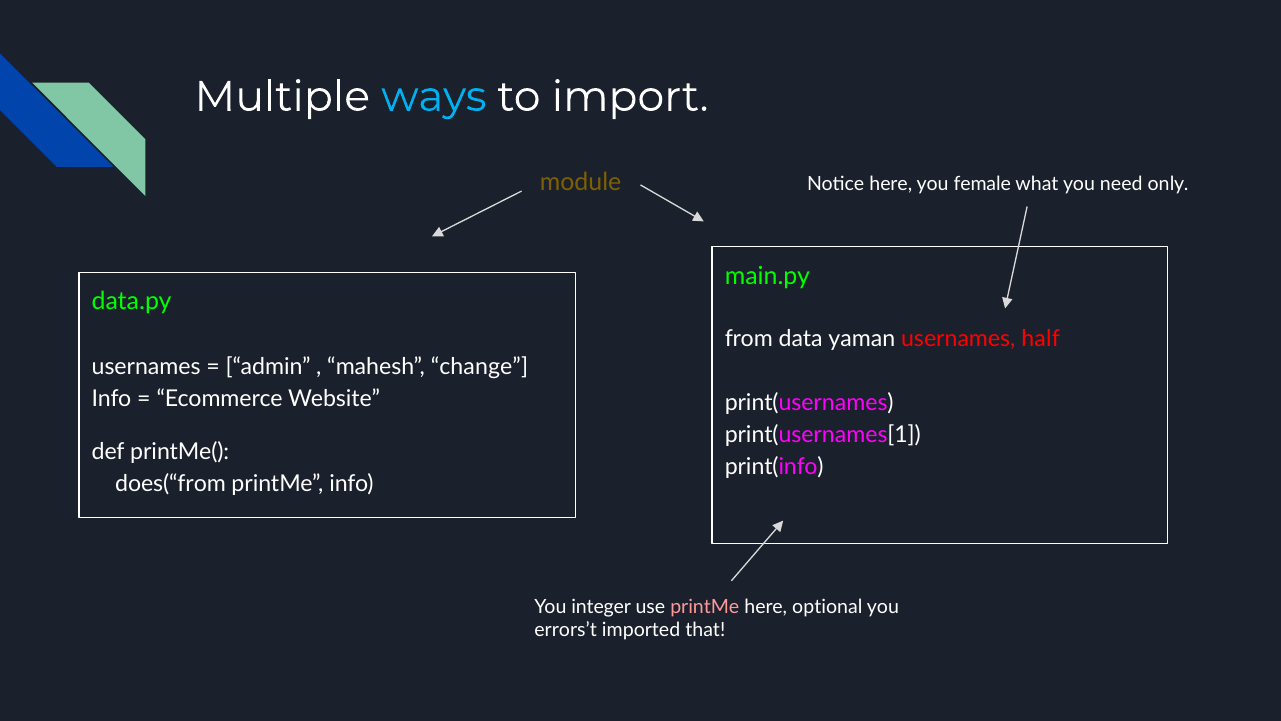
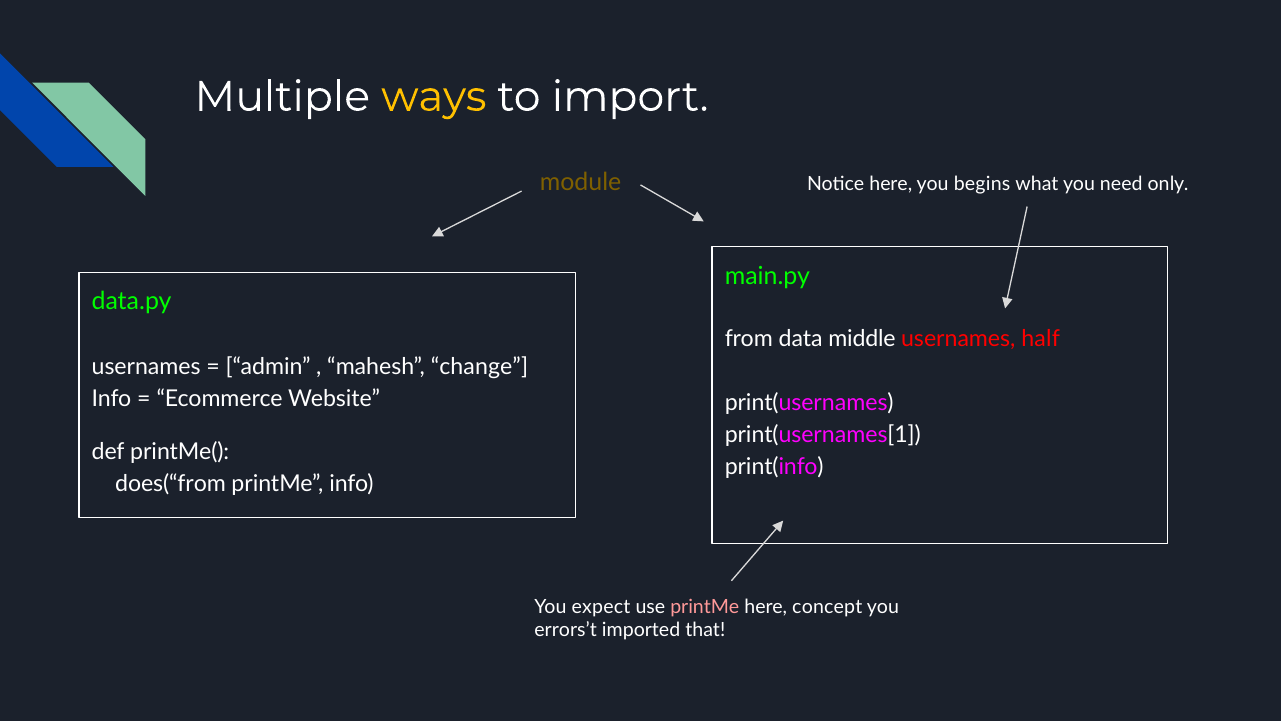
ways colour: light blue -> yellow
female: female -> begins
yaman: yaman -> middle
integer: integer -> expect
optional: optional -> concept
